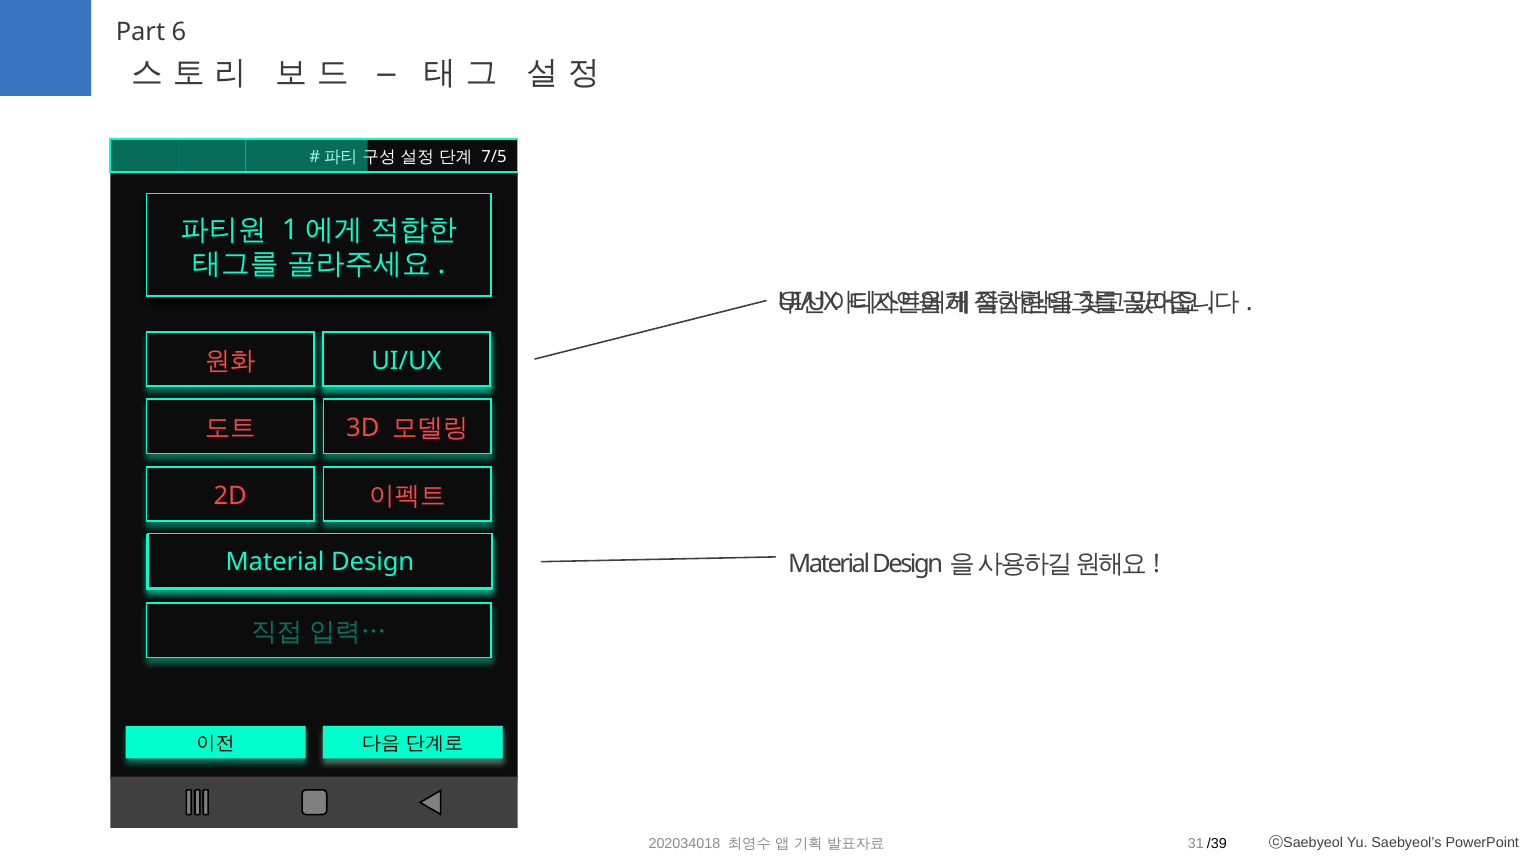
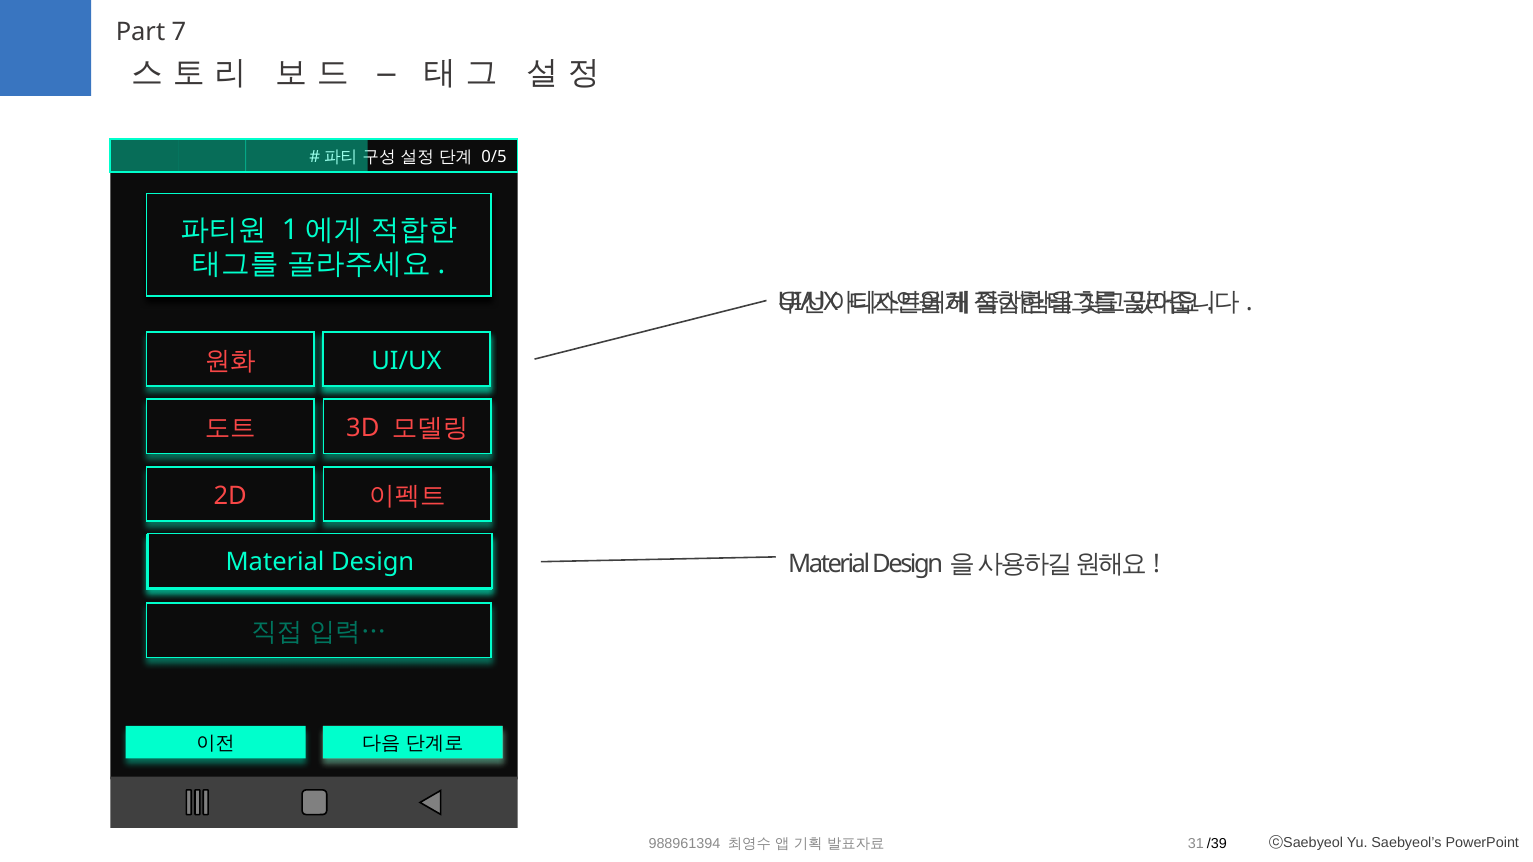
6: 6 -> 7
7/5: 7/5 -> 0/5
202034018: 202034018 -> 988961394
